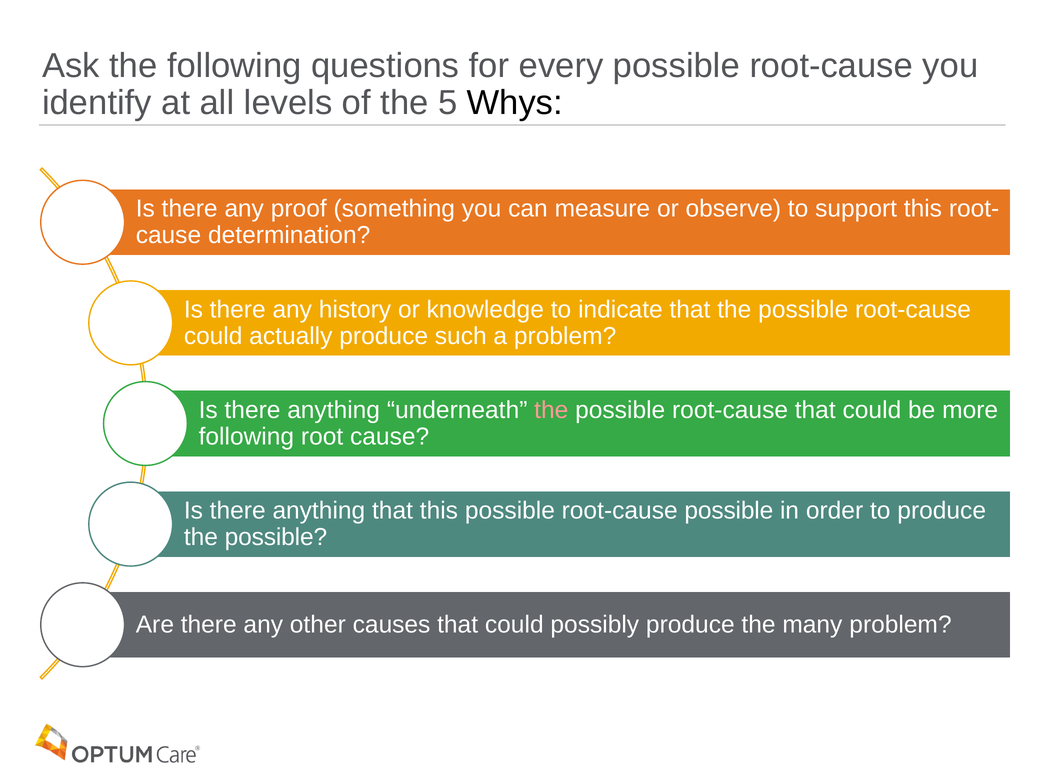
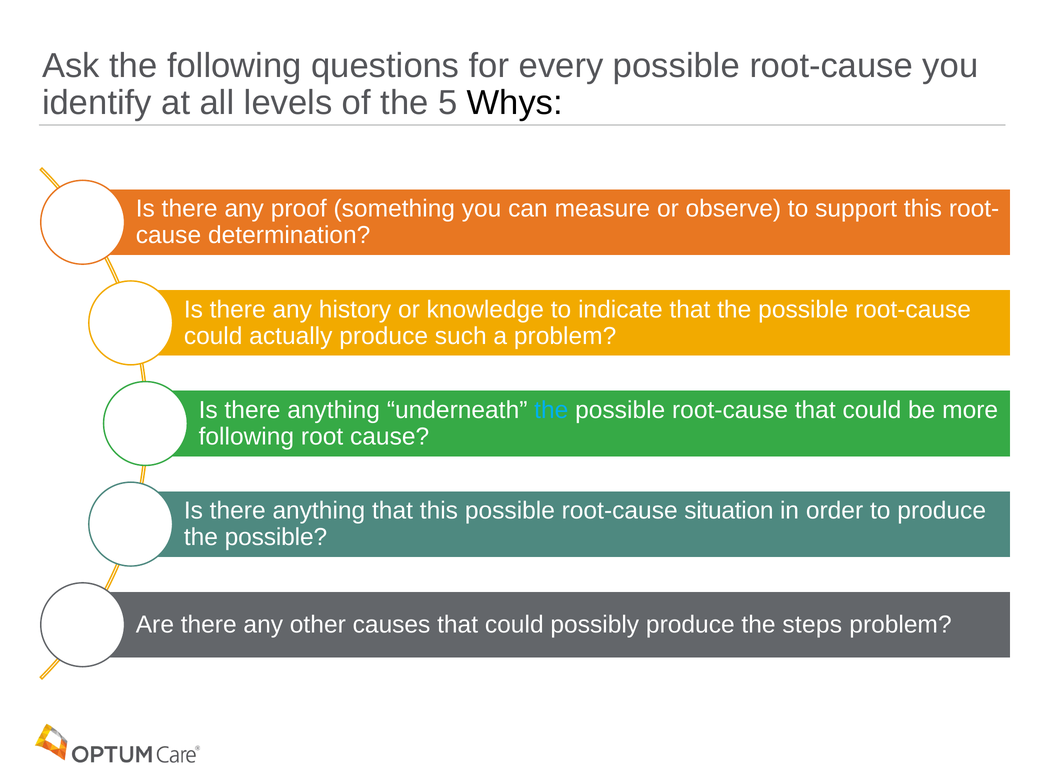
the at (551, 410) colour: pink -> light blue
root-cause possible: possible -> situation
many: many -> steps
